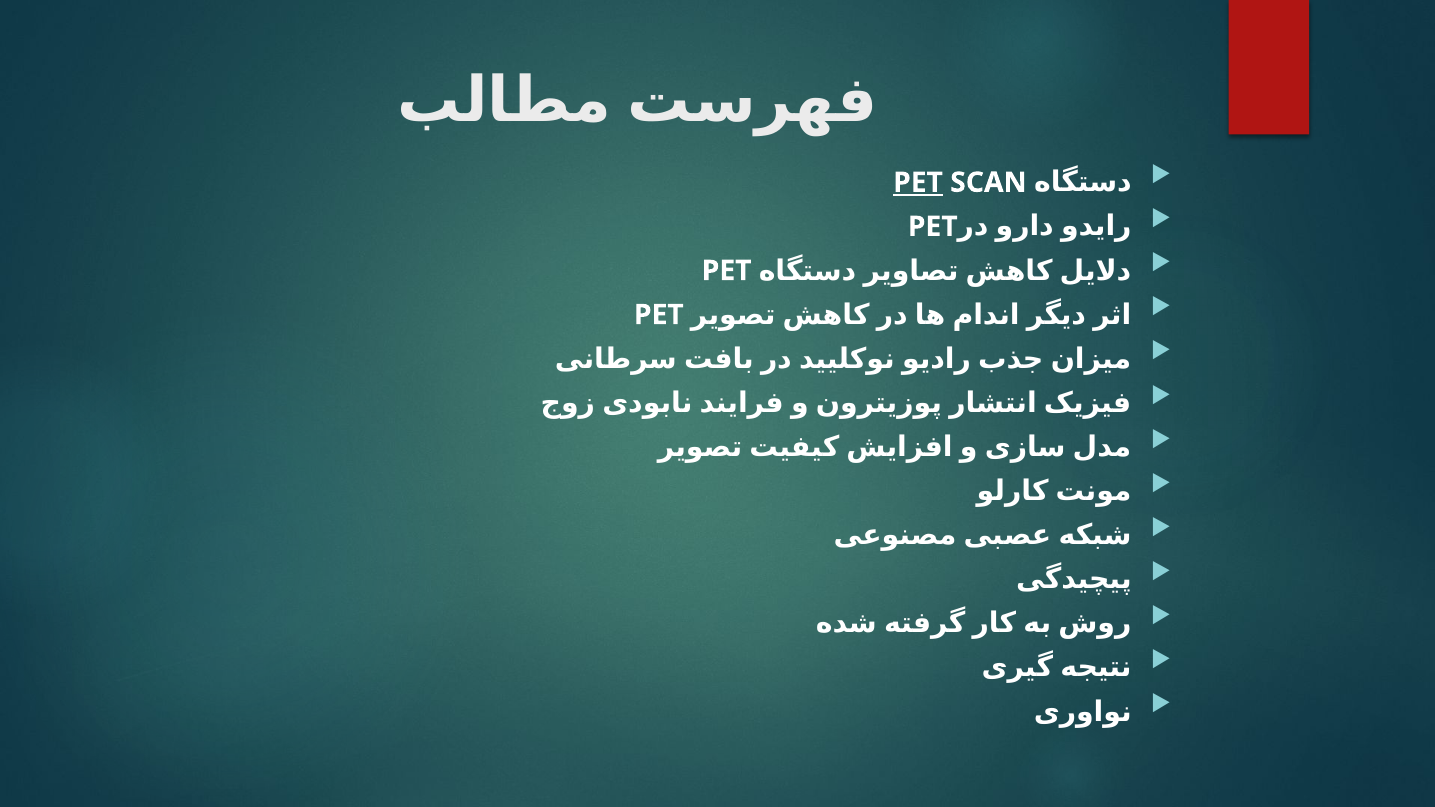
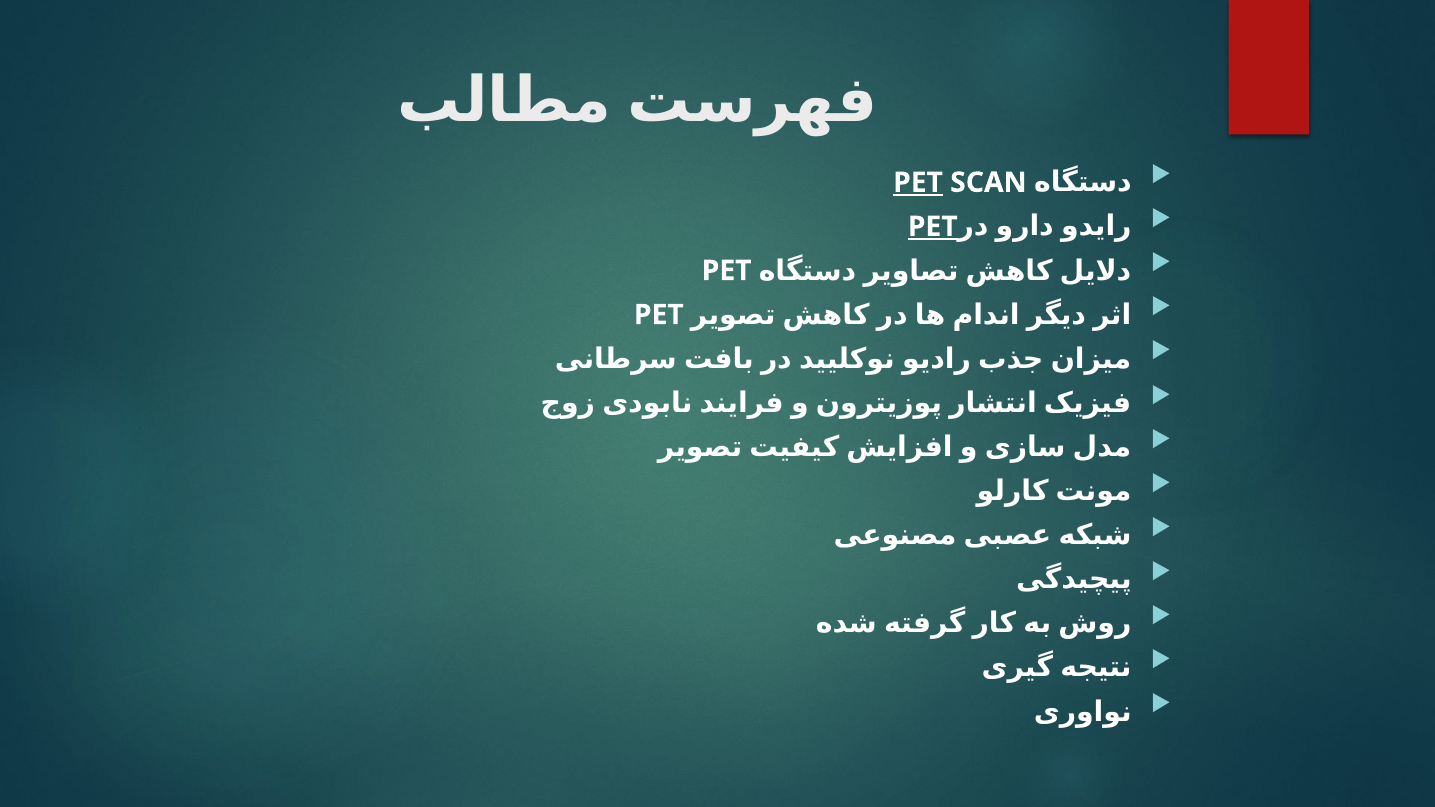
PET at (933, 227) underline: none -> present
